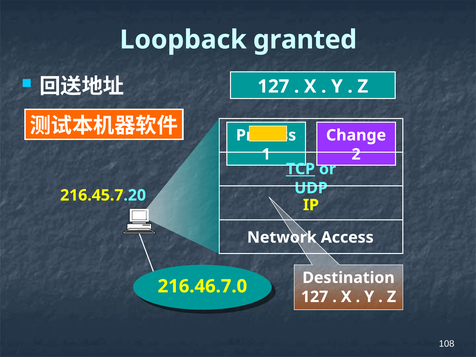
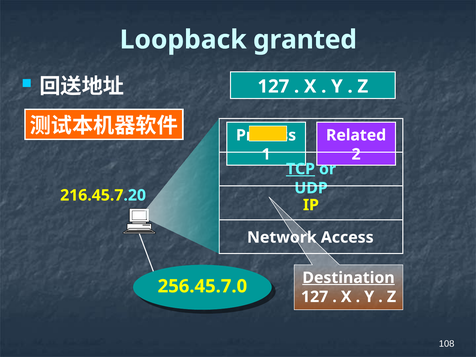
Change: Change -> Related
Destination underline: none -> present
216.46.7.0: 216.46.7.0 -> 256.45.7.0
